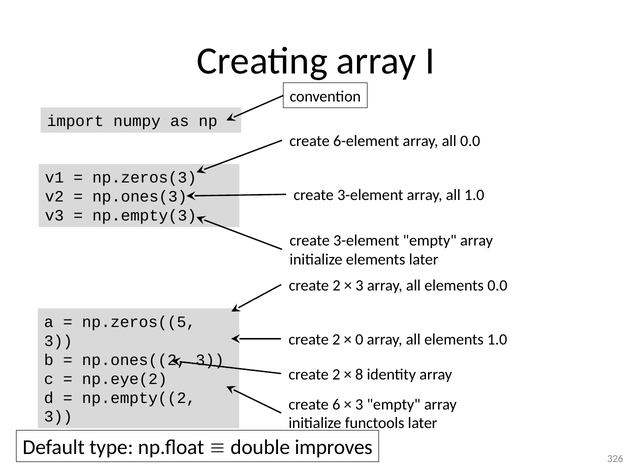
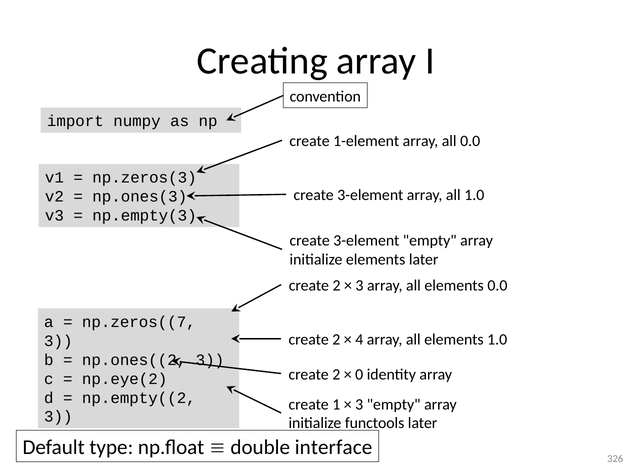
6-element: 6-element -> 1-element
np.zeros((5: np.zeros((5 -> np.zeros((7
0: 0 -> 4
8: 8 -> 0
6: 6 -> 1
improves: improves -> interface
